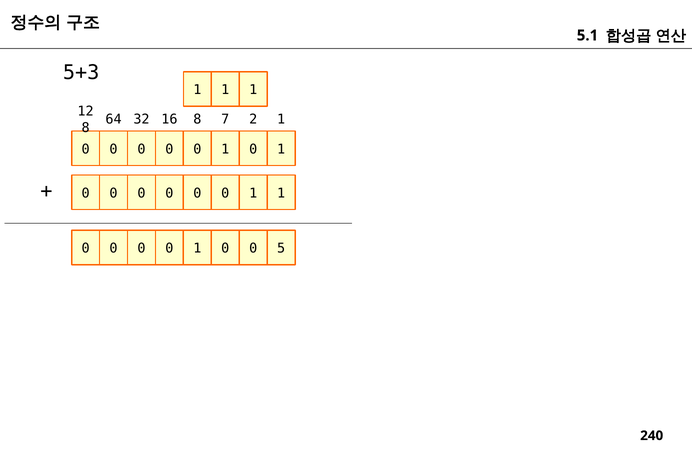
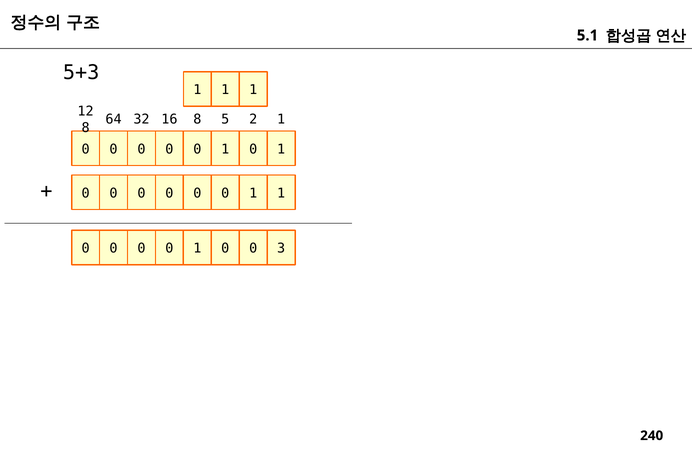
7: 7 -> 5
5: 5 -> 3
